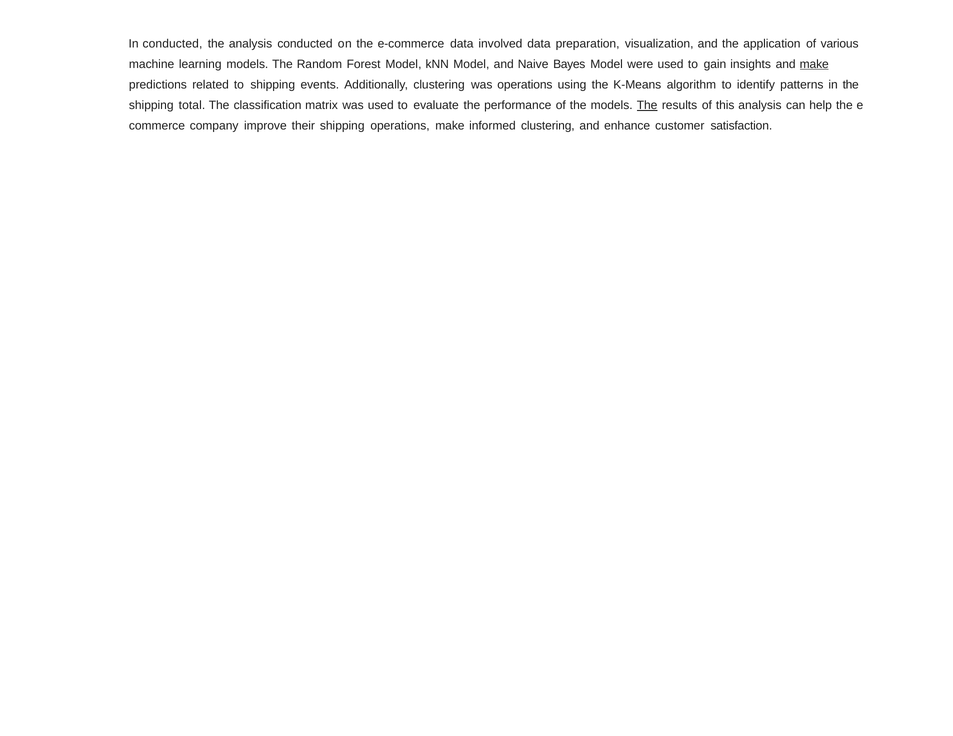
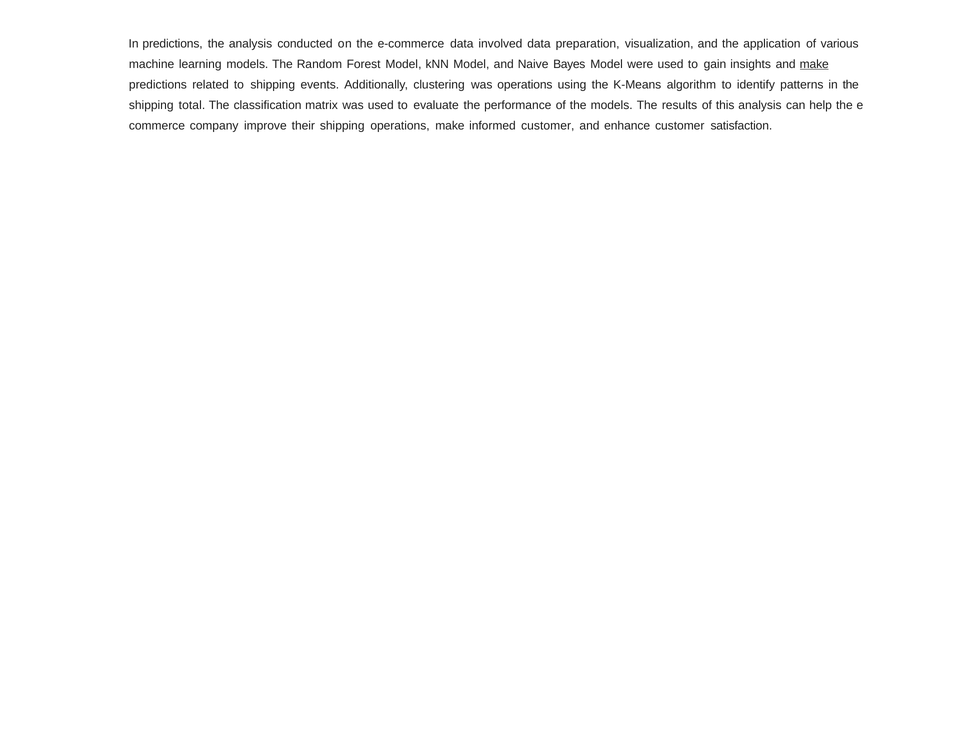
In conducted: conducted -> predictions
The at (647, 105) underline: present -> none
informed clustering: clustering -> customer
